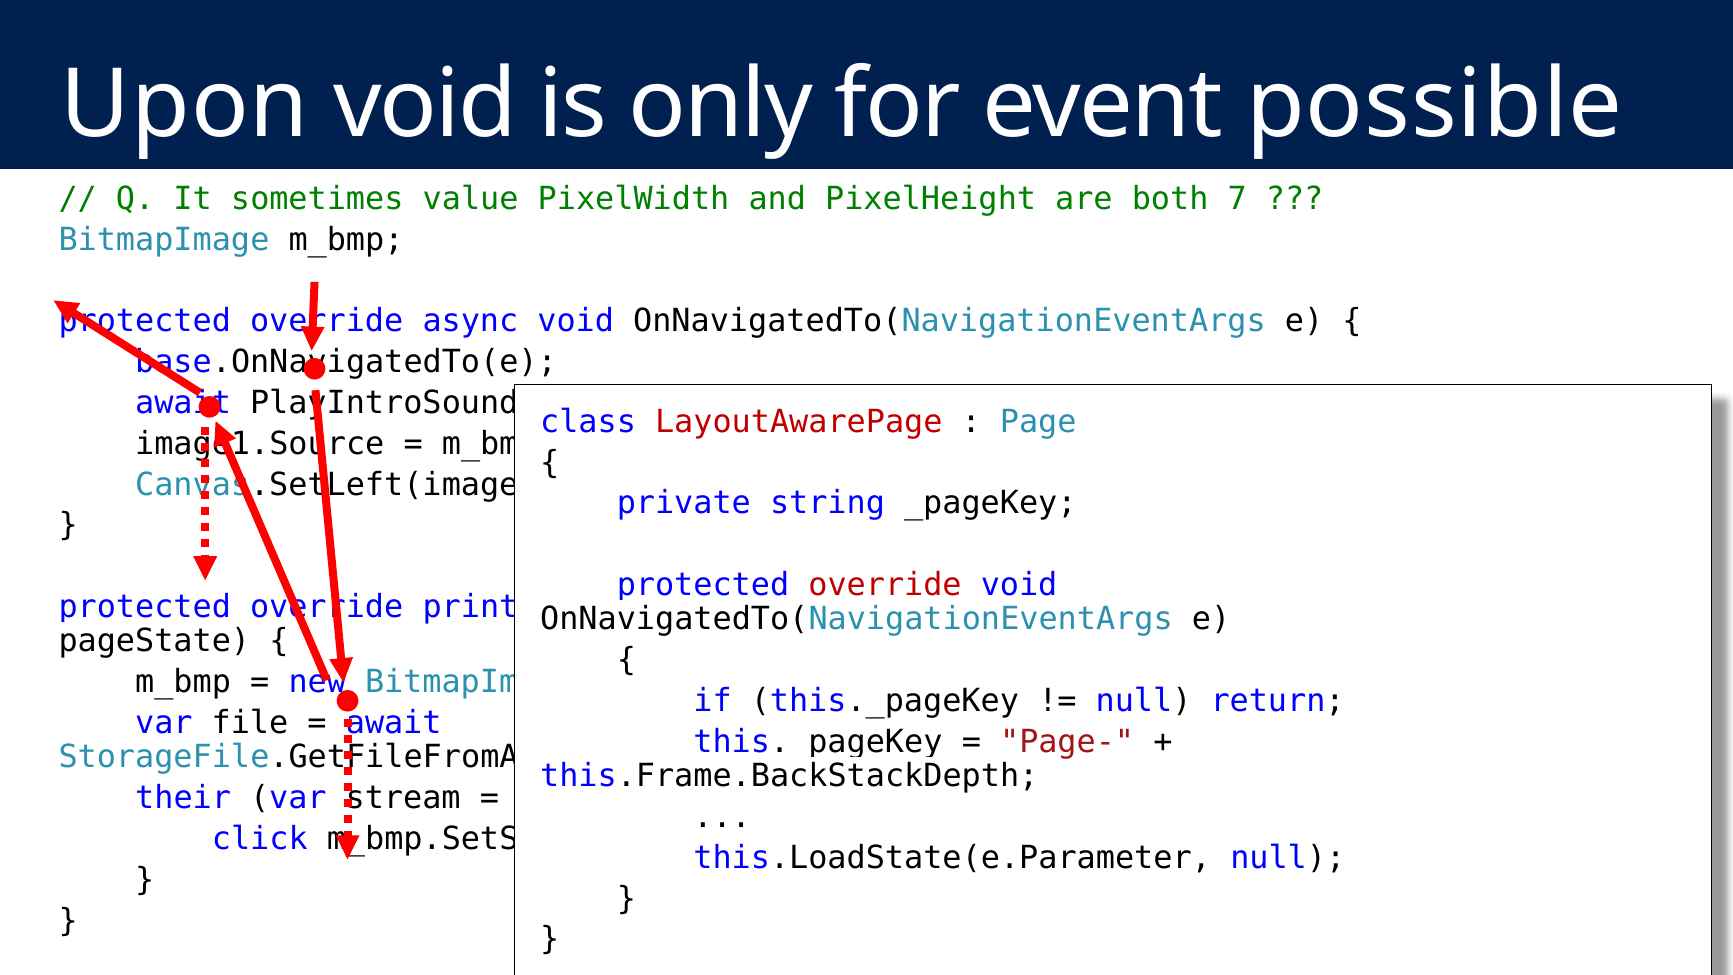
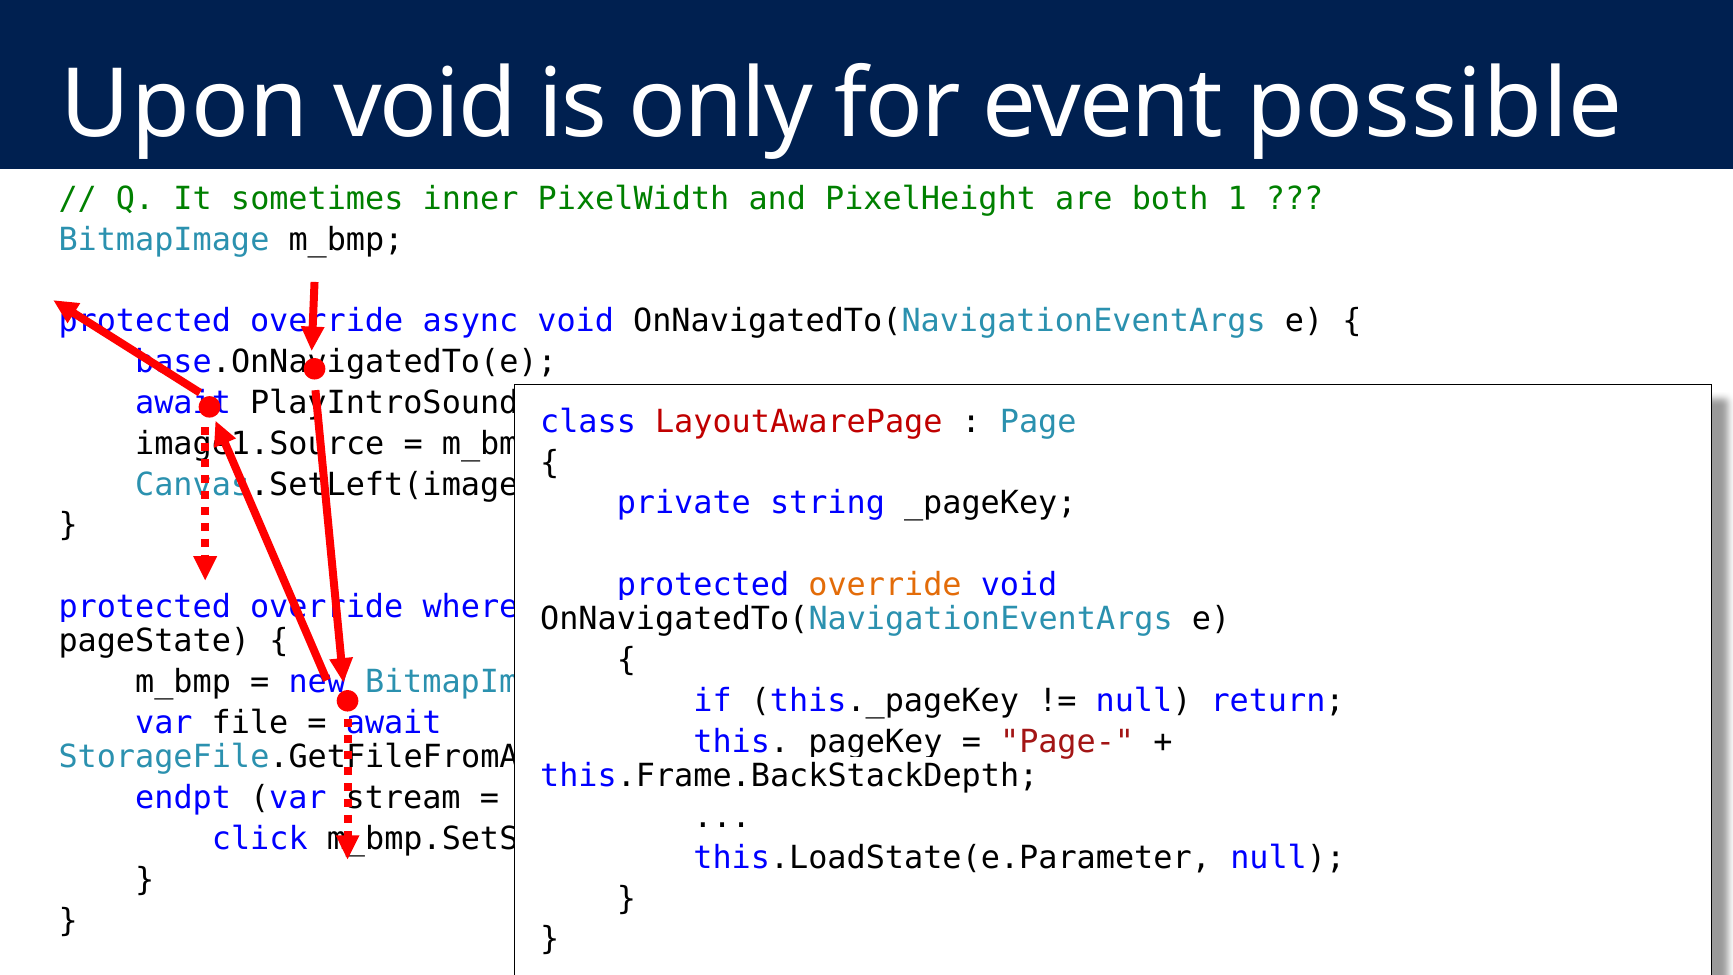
value: value -> inner
7: 7 -> 1
override at (885, 585) colour: red -> orange
print: print -> where
their: their -> endpt
